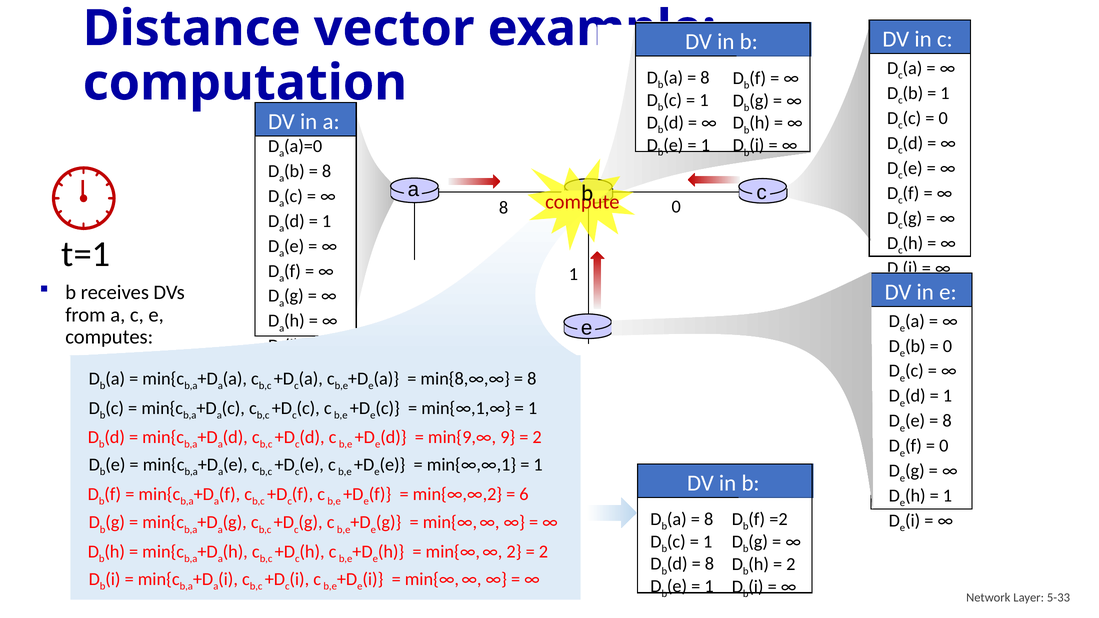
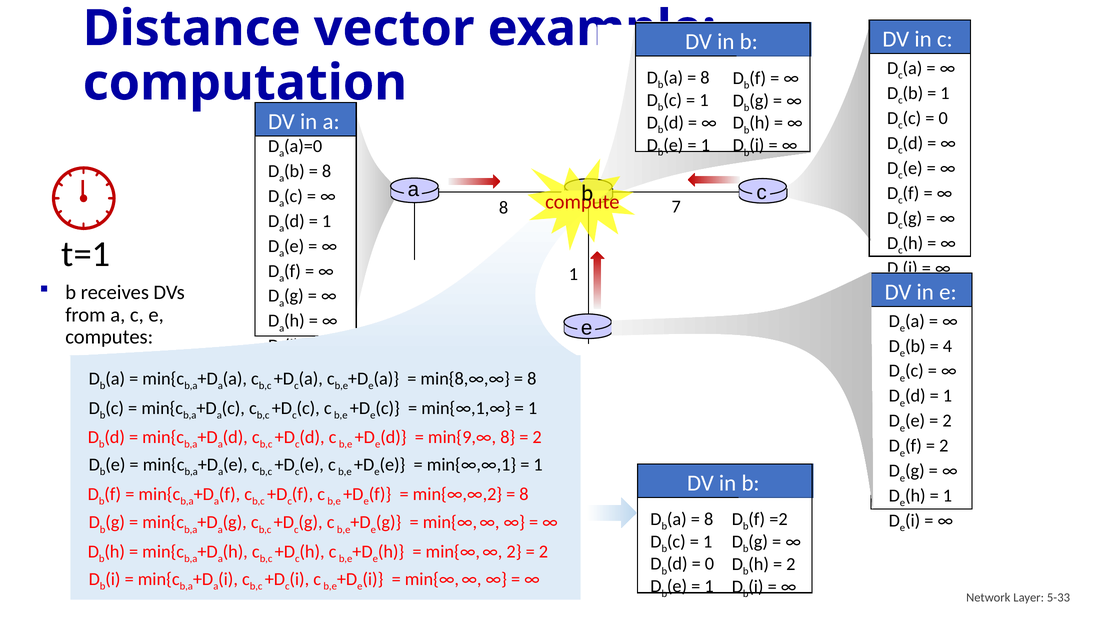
0 at (676, 207): 0 -> 7
0 at (948, 346): 0 -> 4
8 at (947, 421): 8 -> 2
min{9,∞ 9: 9 -> 8
0 at (944, 446): 0 -> 2
6 at (524, 494): 6 -> 8
8 at (709, 564): 8 -> 0
